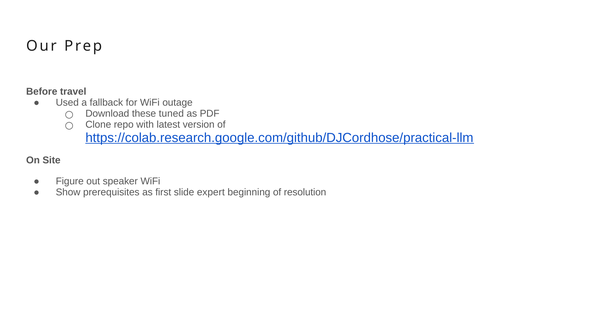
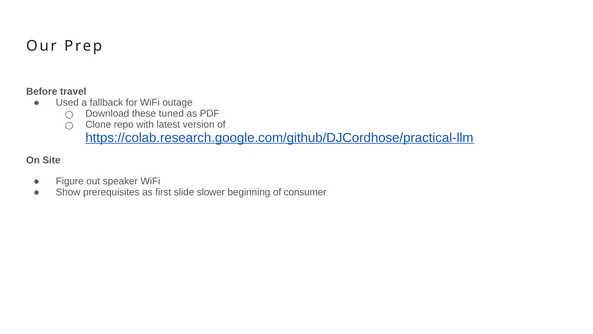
expert: expert -> slower
resolution: resolution -> consumer
